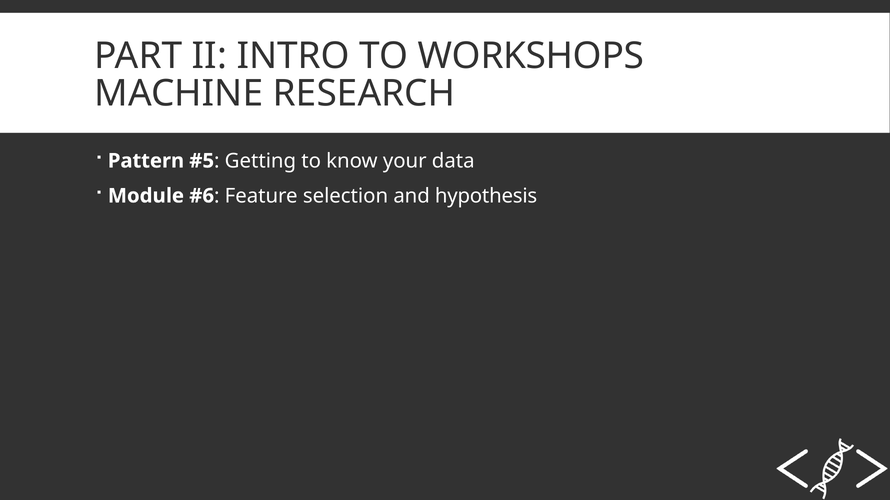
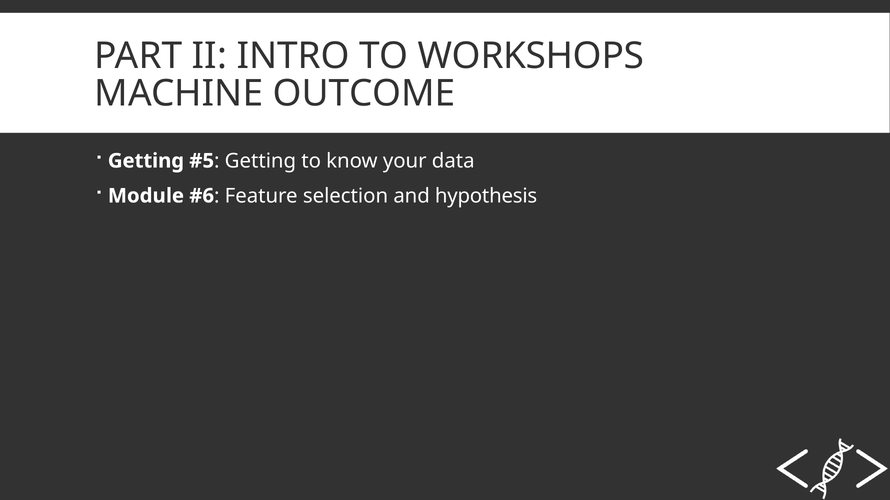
RESEARCH: RESEARCH -> OUTCOME
Pattern at (146, 161): Pattern -> Getting
